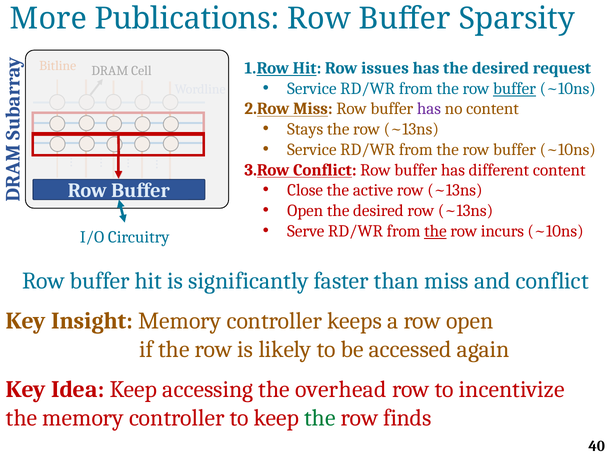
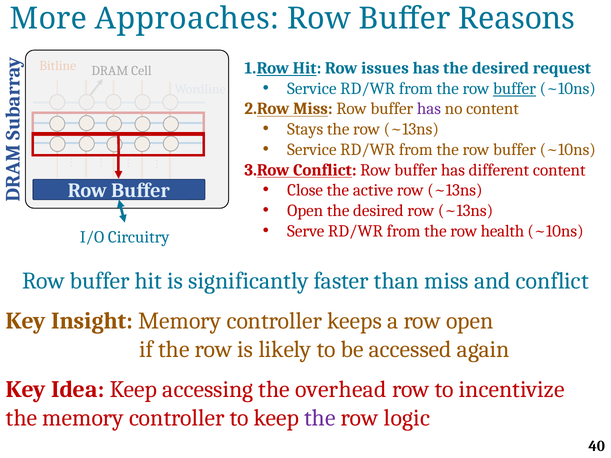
Publications: Publications -> Approaches
Sparsity: Sparsity -> Reasons
the at (435, 231) underline: present -> none
incurs: incurs -> health
the at (320, 418) colour: green -> purple
finds: finds -> logic
